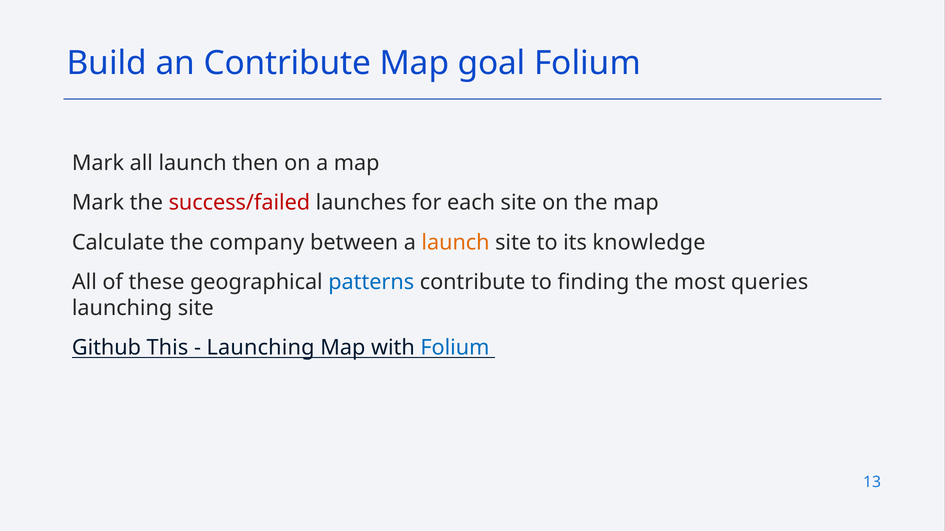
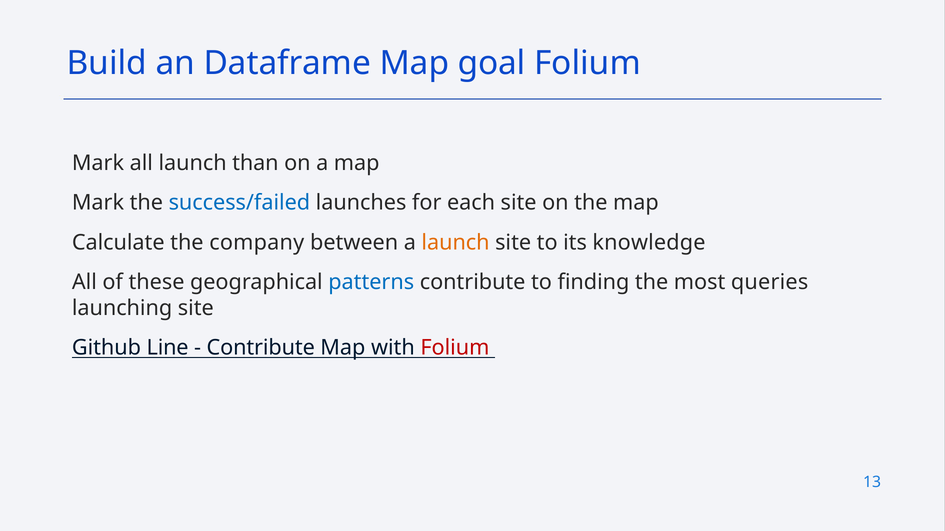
an Contribute: Contribute -> Dataframe
then: then -> than
success/failed colour: red -> blue
This: This -> Line
Launching at (261, 348): Launching -> Contribute
Folium at (455, 348) colour: blue -> red
